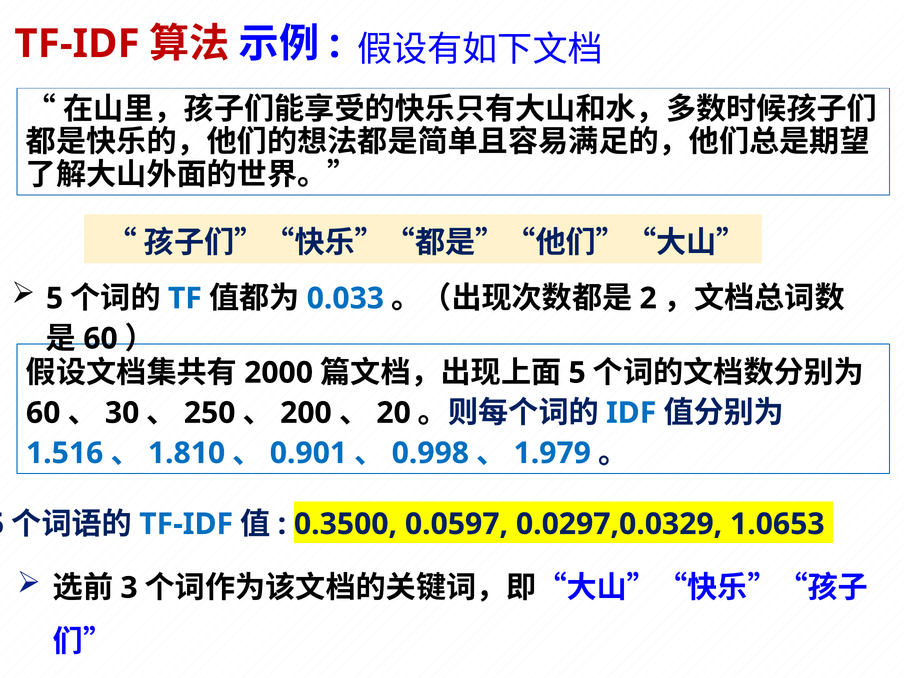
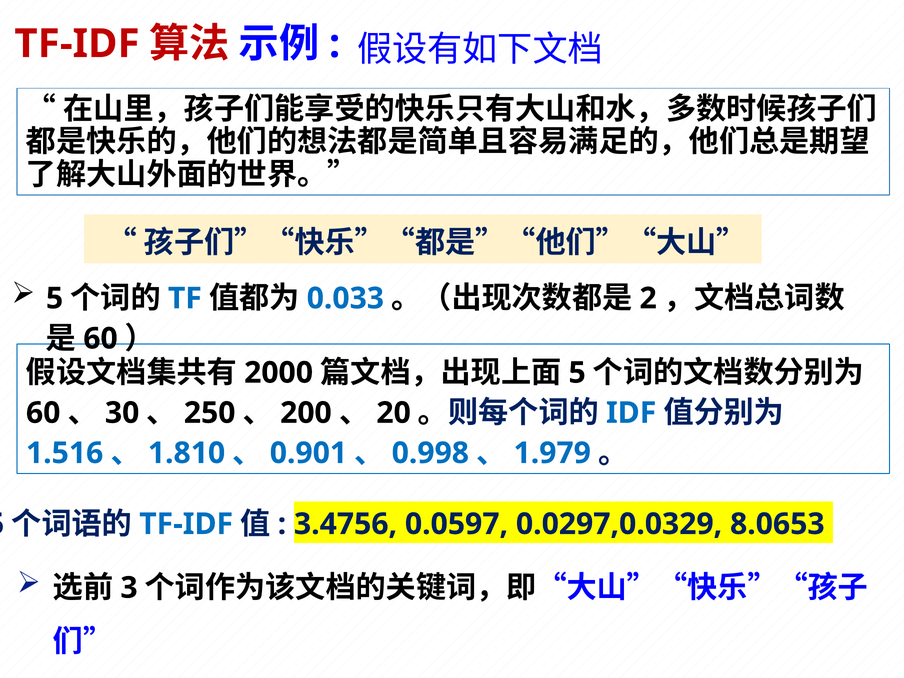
0.3500: 0.3500 -> 3.4756
1.0653: 1.0653 -> 8.0653
